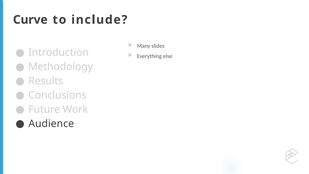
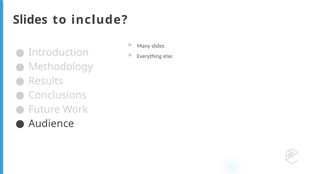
Curve at (30, 20): Curve -> Slides
